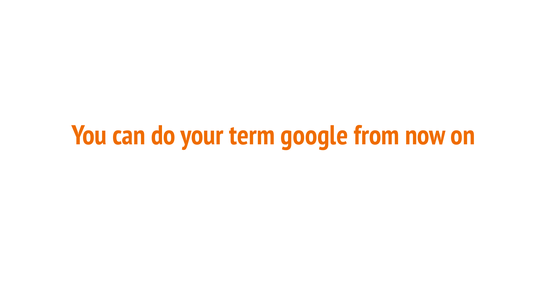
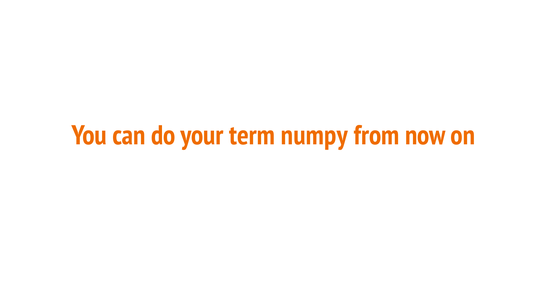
google: google -> numpy
